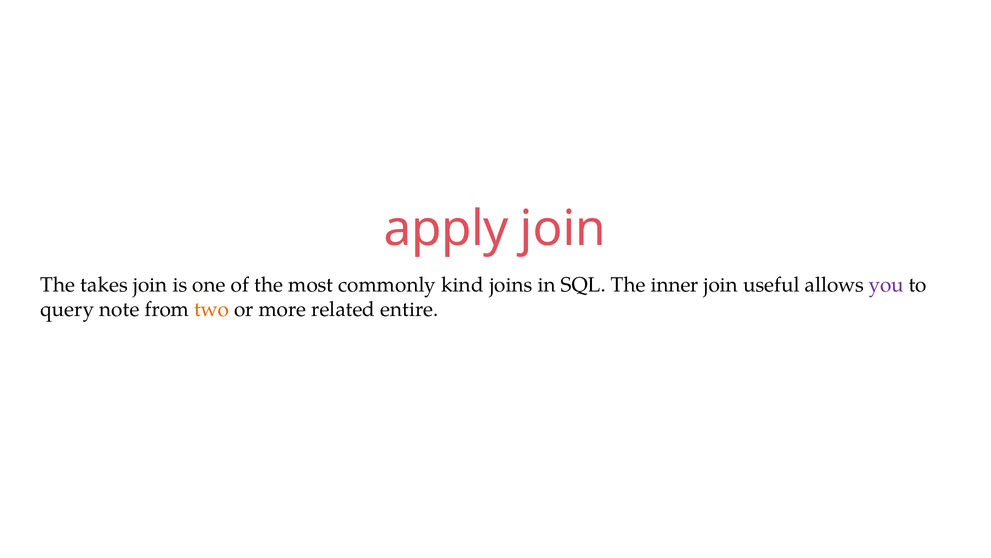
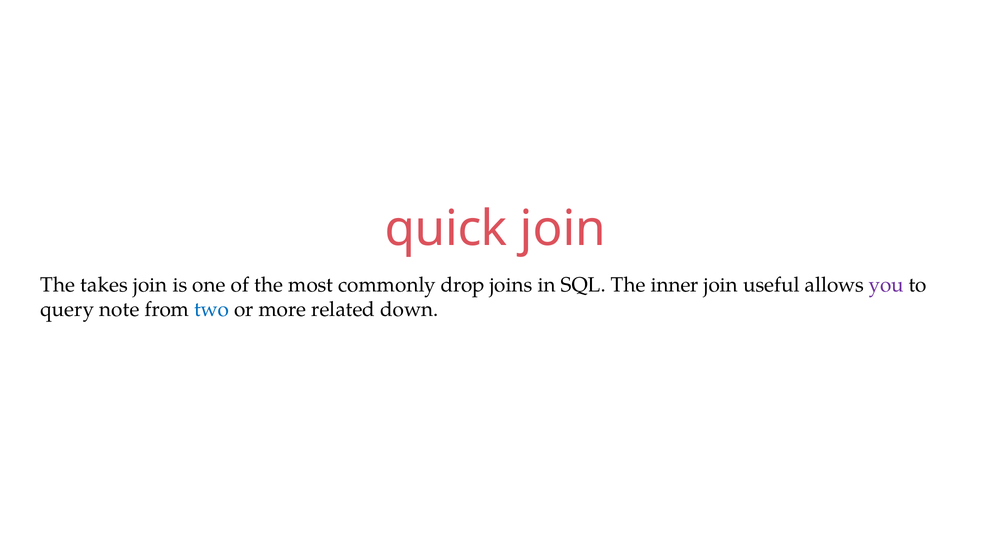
apply: apply -> quick
kind: kind -> drop
two colour: orange -> blue
entire: entire -> down
